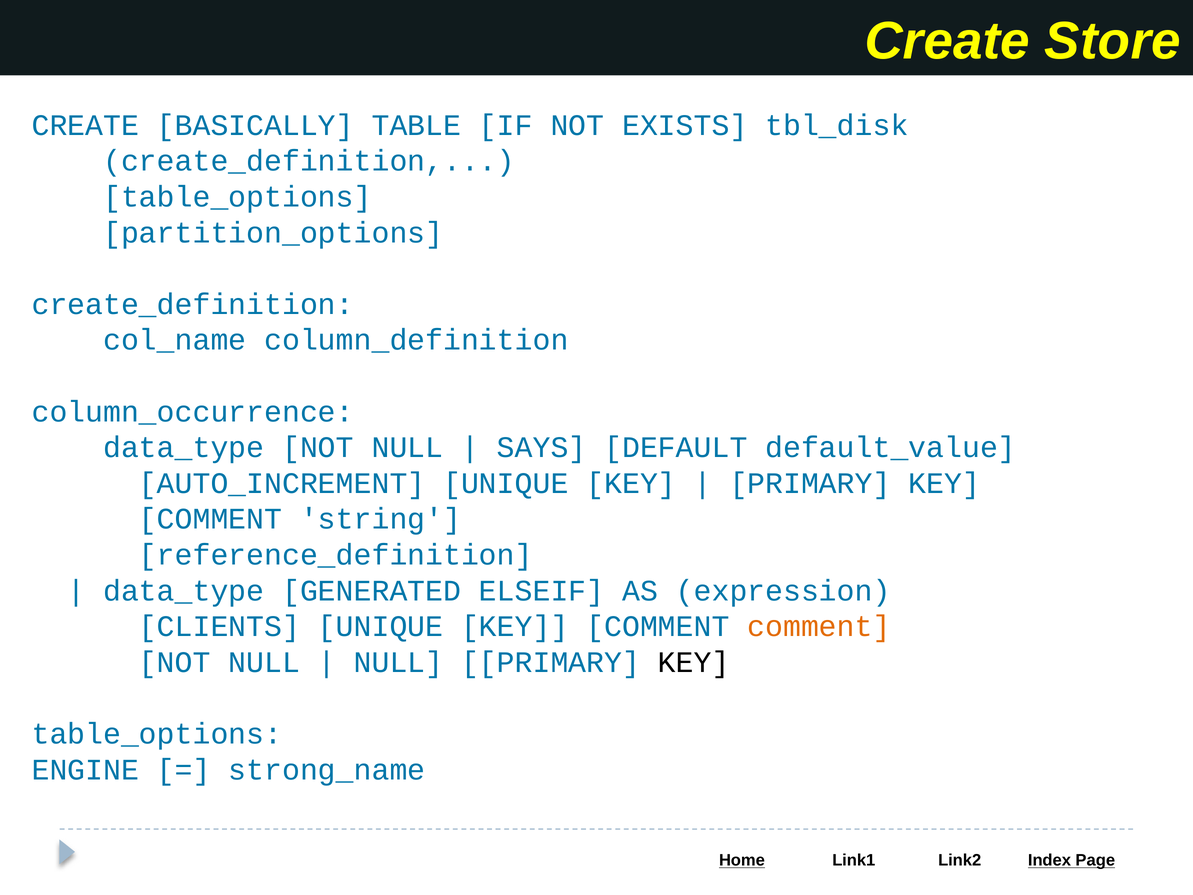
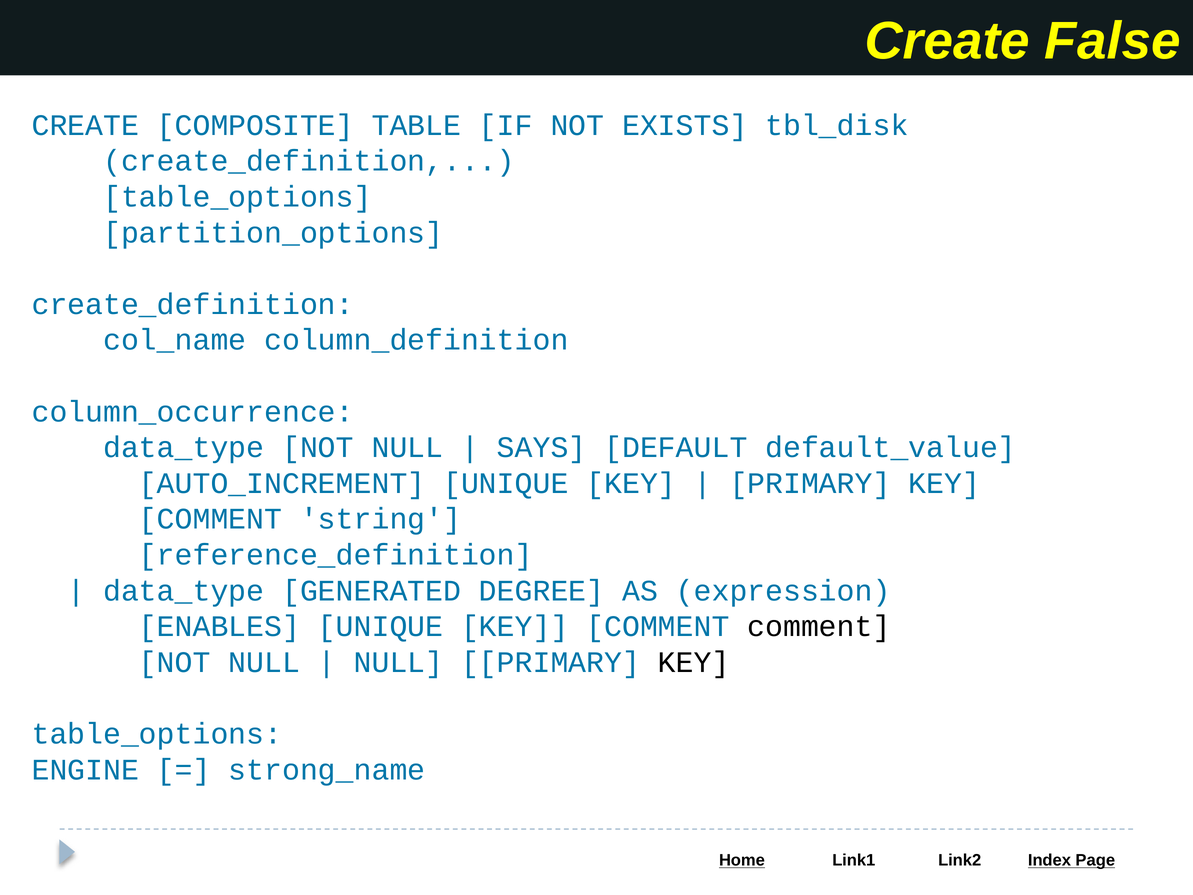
Store: Store -> False
BASICALLY: BASICALLY -> COMPOSITE
ELSEIF: ELSEIF -> DEGREE
CLIENTS: CLIENTS -> ENABLES
comment at (819, 626) colour: orange -> black
